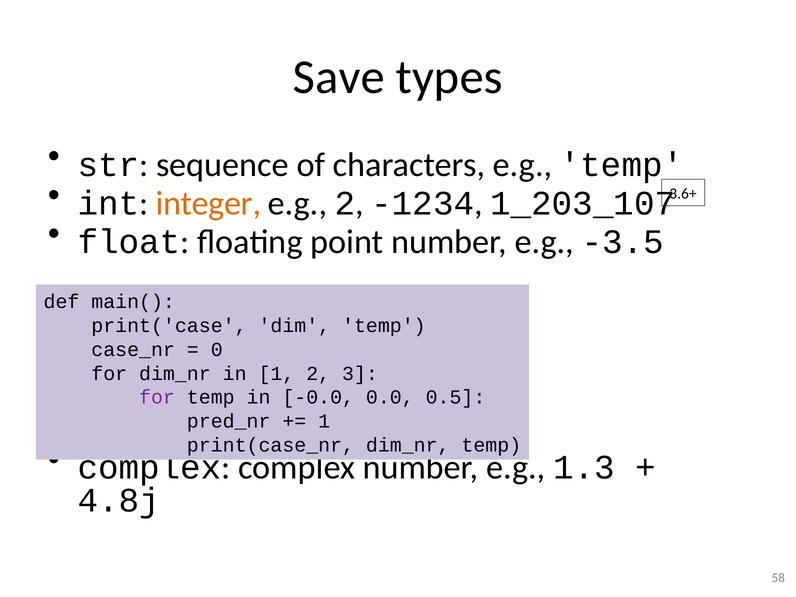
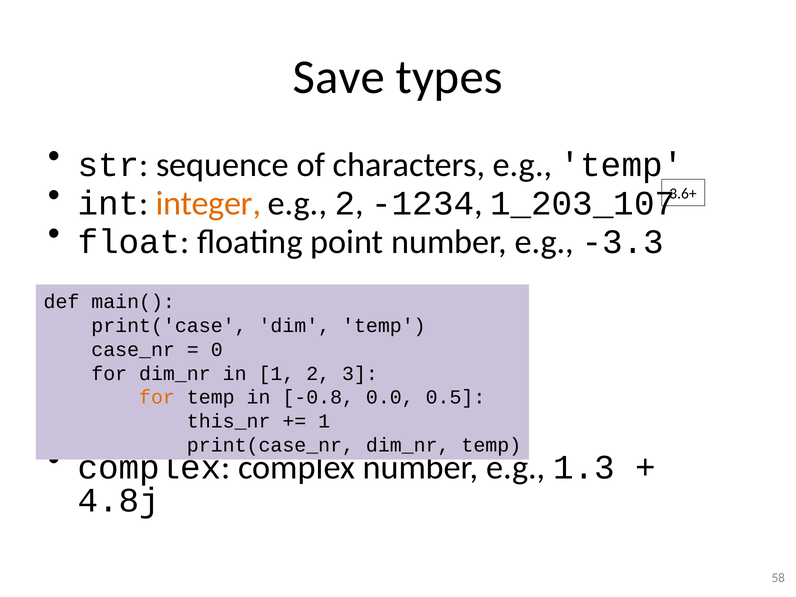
-3.5: -3.5 -> -3.3
for at (157, 397) colour: purple -> orange
-0.0: -0.0 -> -0.8
pred_nr: pred_nr -> this_nr
